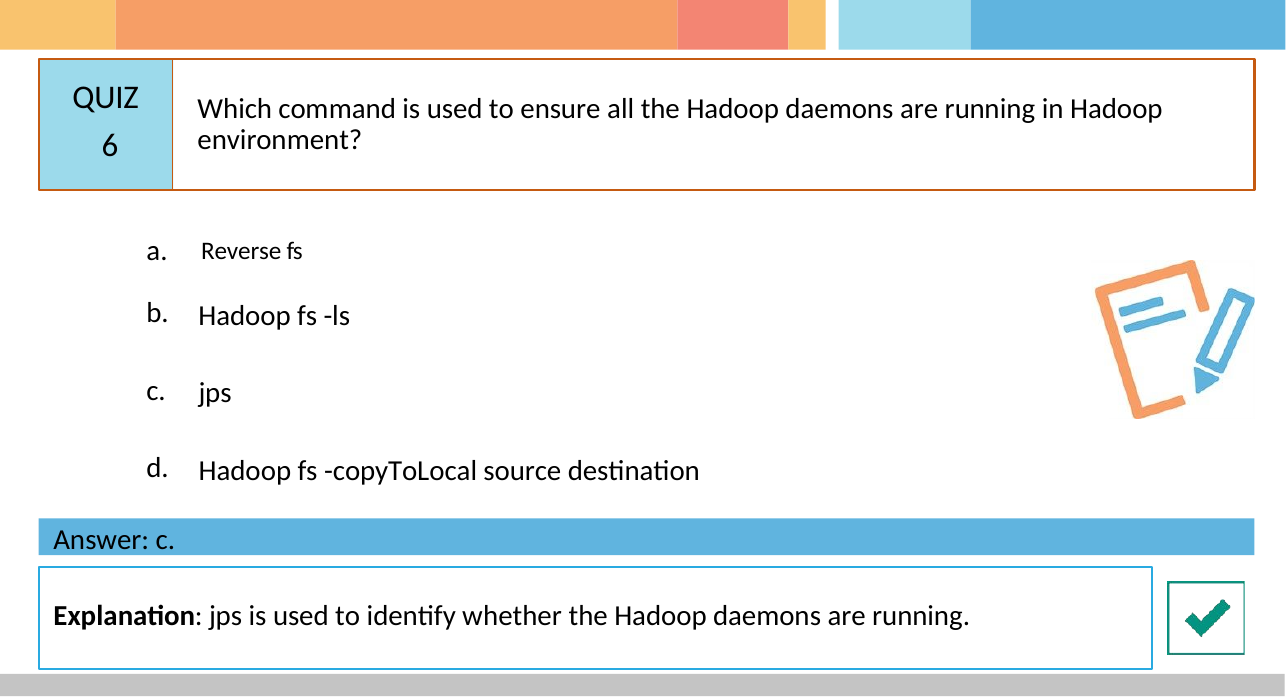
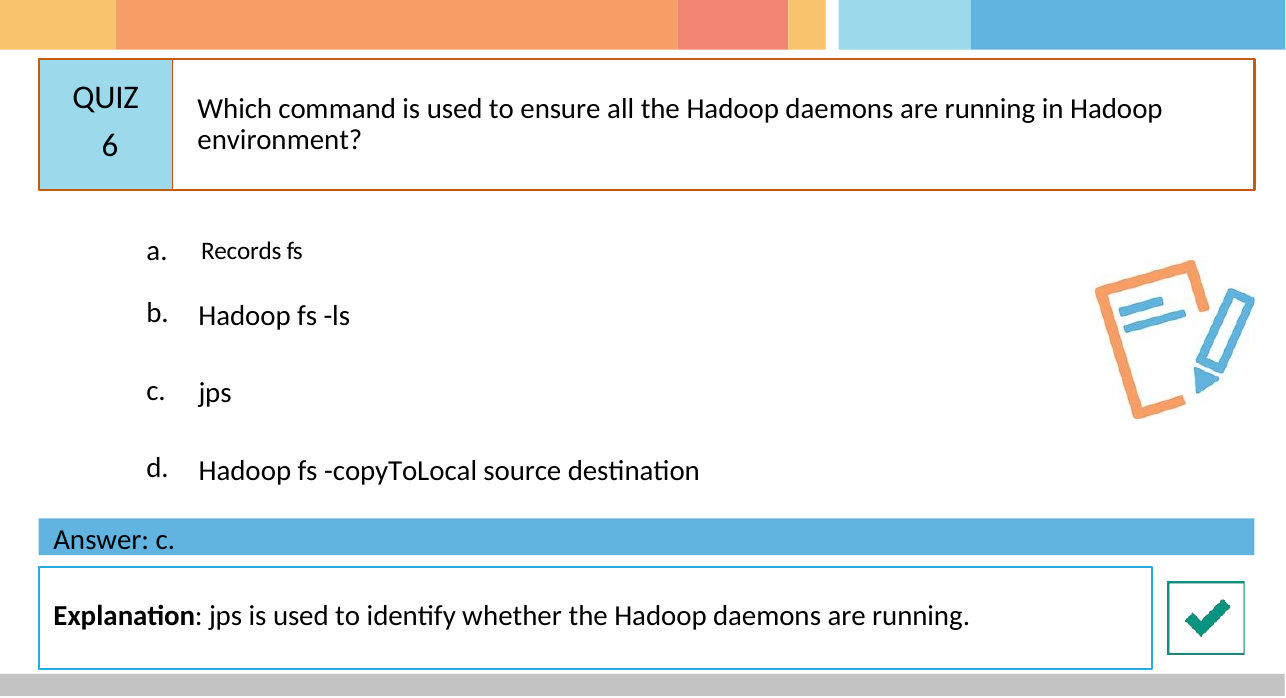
Reverse: Reverse -> Records
